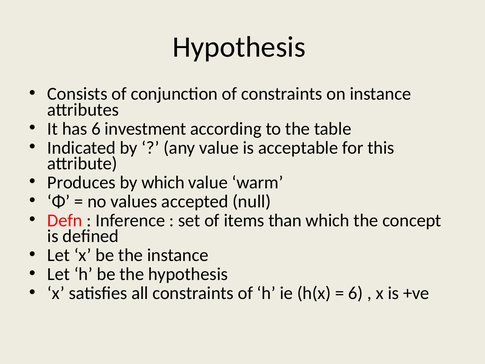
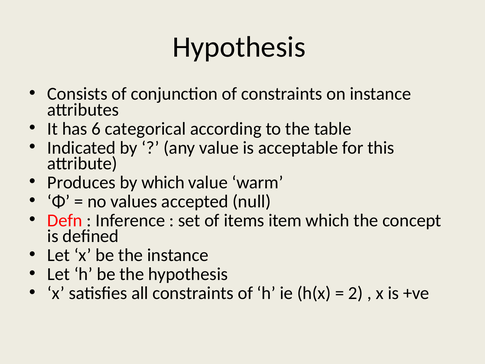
investment: investment -> categorical
than: than -> item
6 at (356, 293): 6 -> 2
